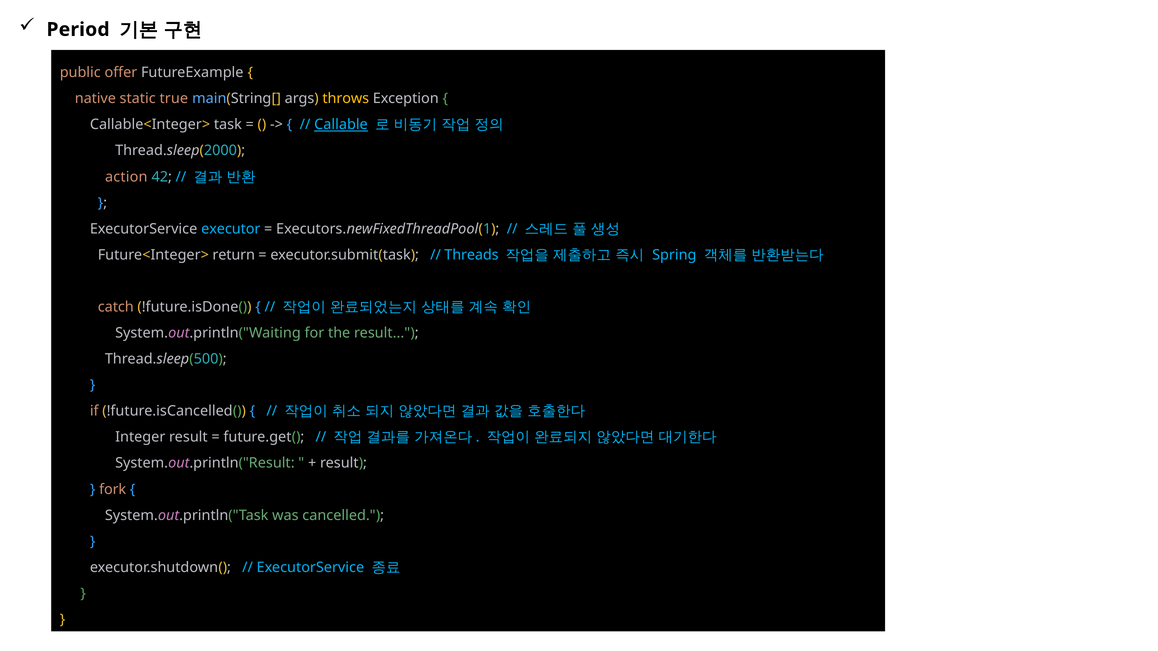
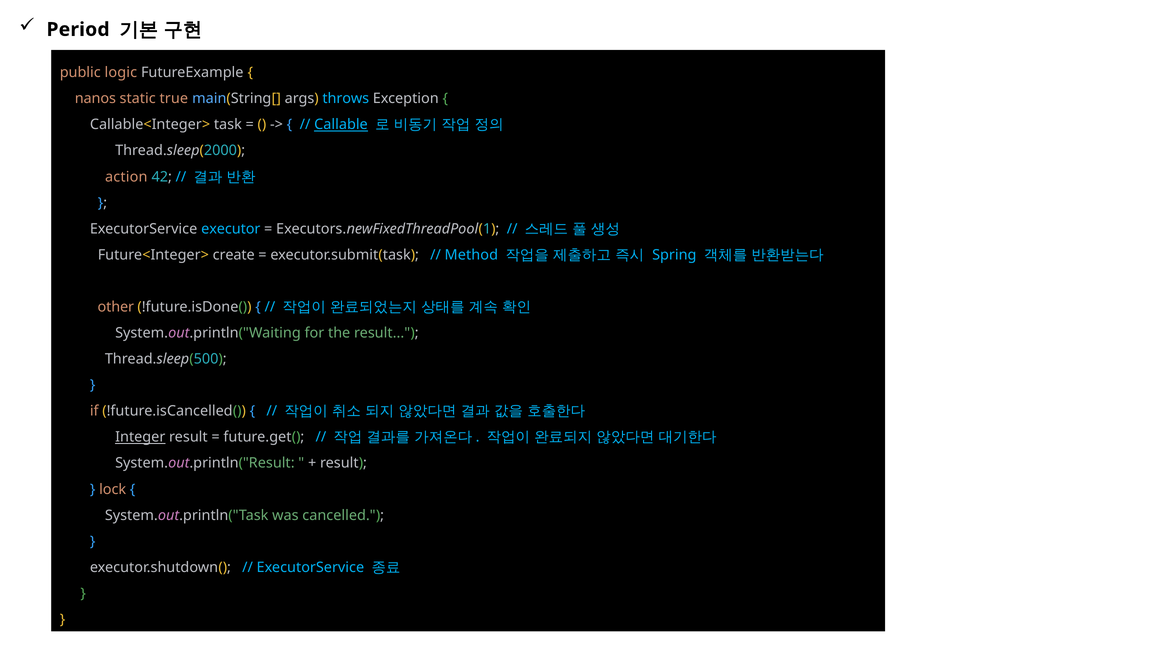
offer: offer -> logic
native: native -> nanos
throws colour: yellow -> light blue
return: return -> create
Threads: Threads -> Method
catch: catch -> other
Integer underline: none -> present
fork: fork -> lock
